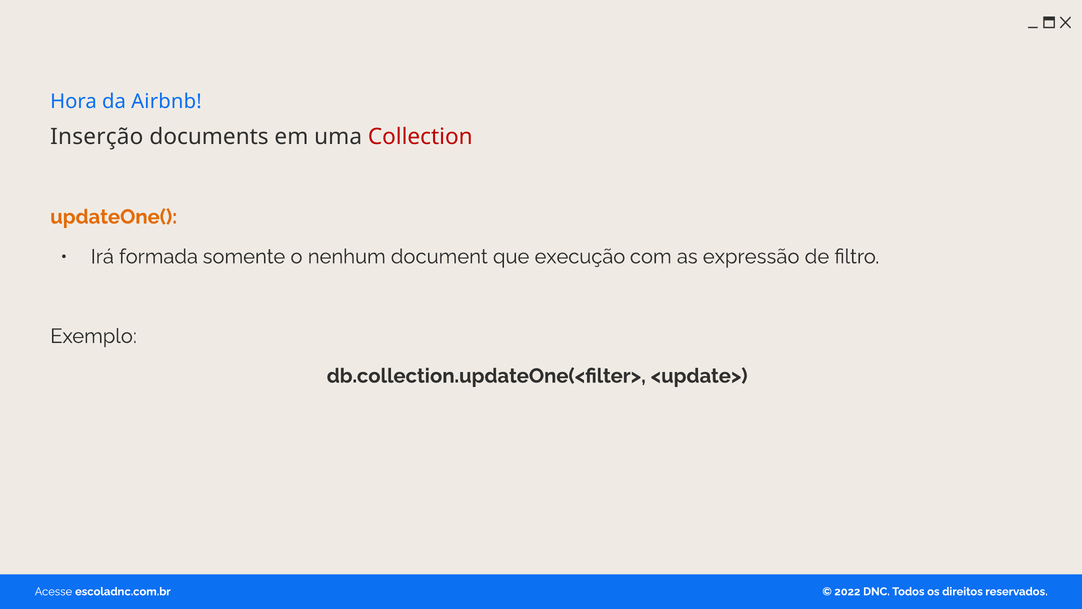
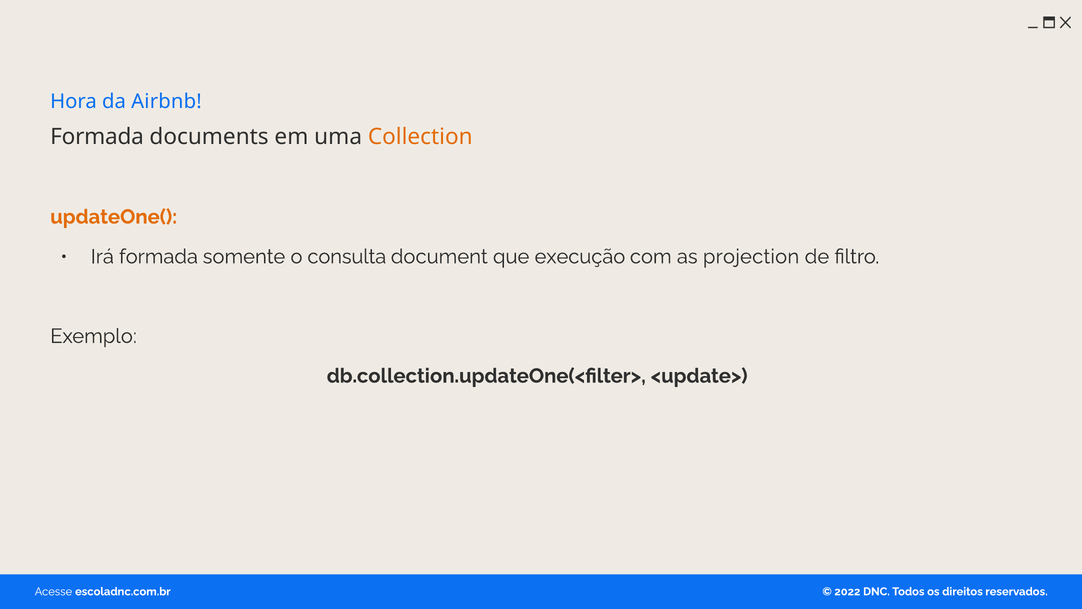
Inserção at (97, 137): Inserção -> Formada
Collection colour: red -> orange
nenhum: nenhum -> consulta
expressão: expressão -> projection
